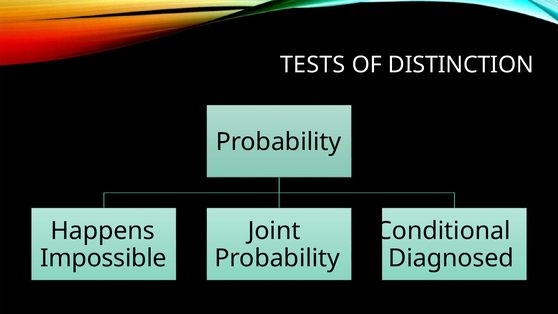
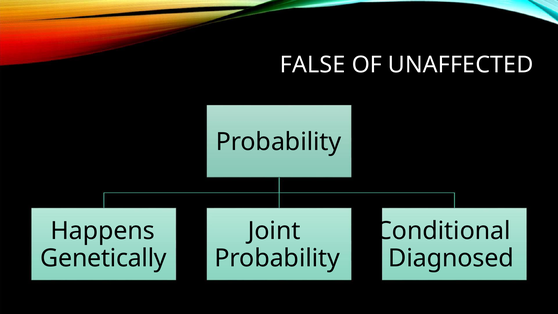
TESTS: TESTS -> FALSE
DISTINCTION: DISTINCTION -> UNAFFECTED
Impossible: Impossible -> Genetically
